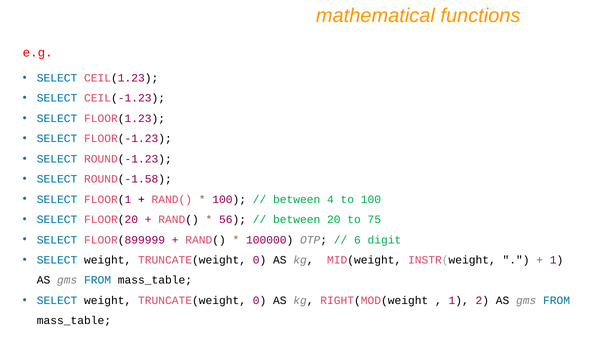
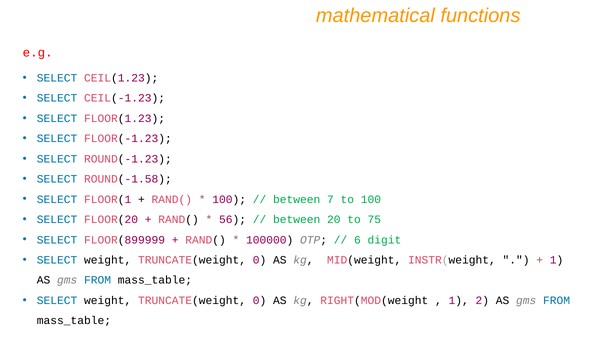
4: 4 -> 7
